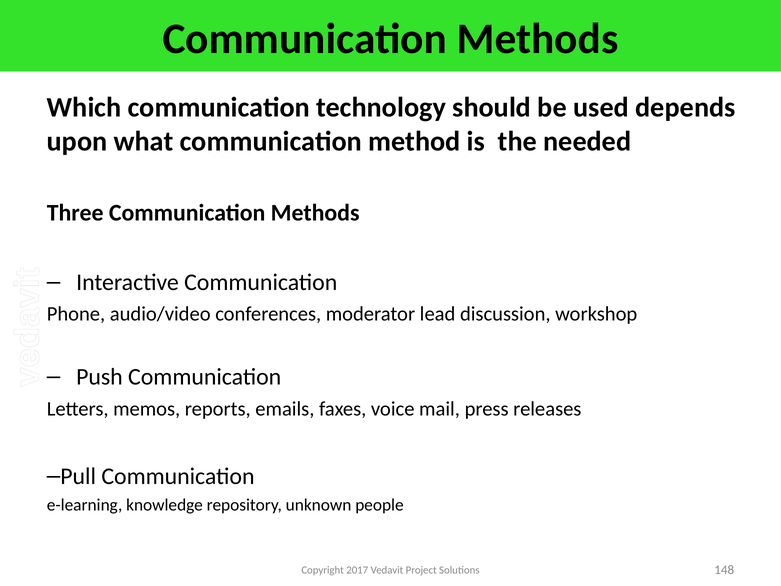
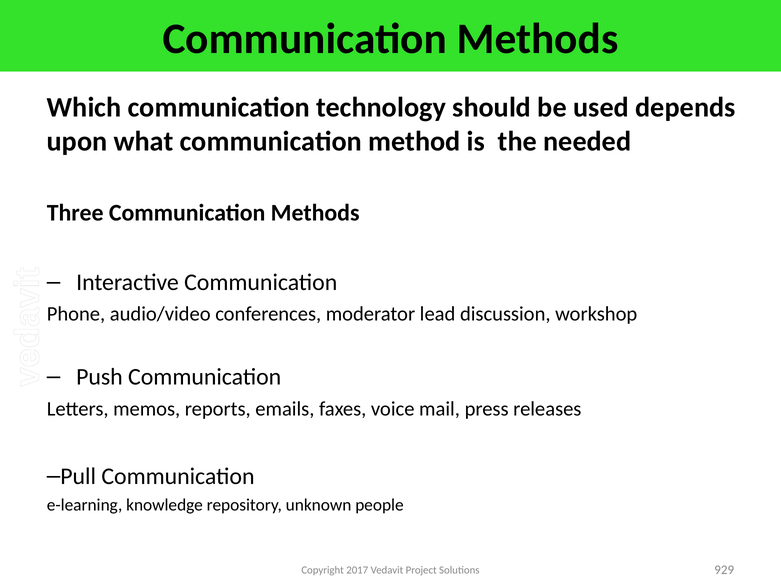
148: 148 -> 929
